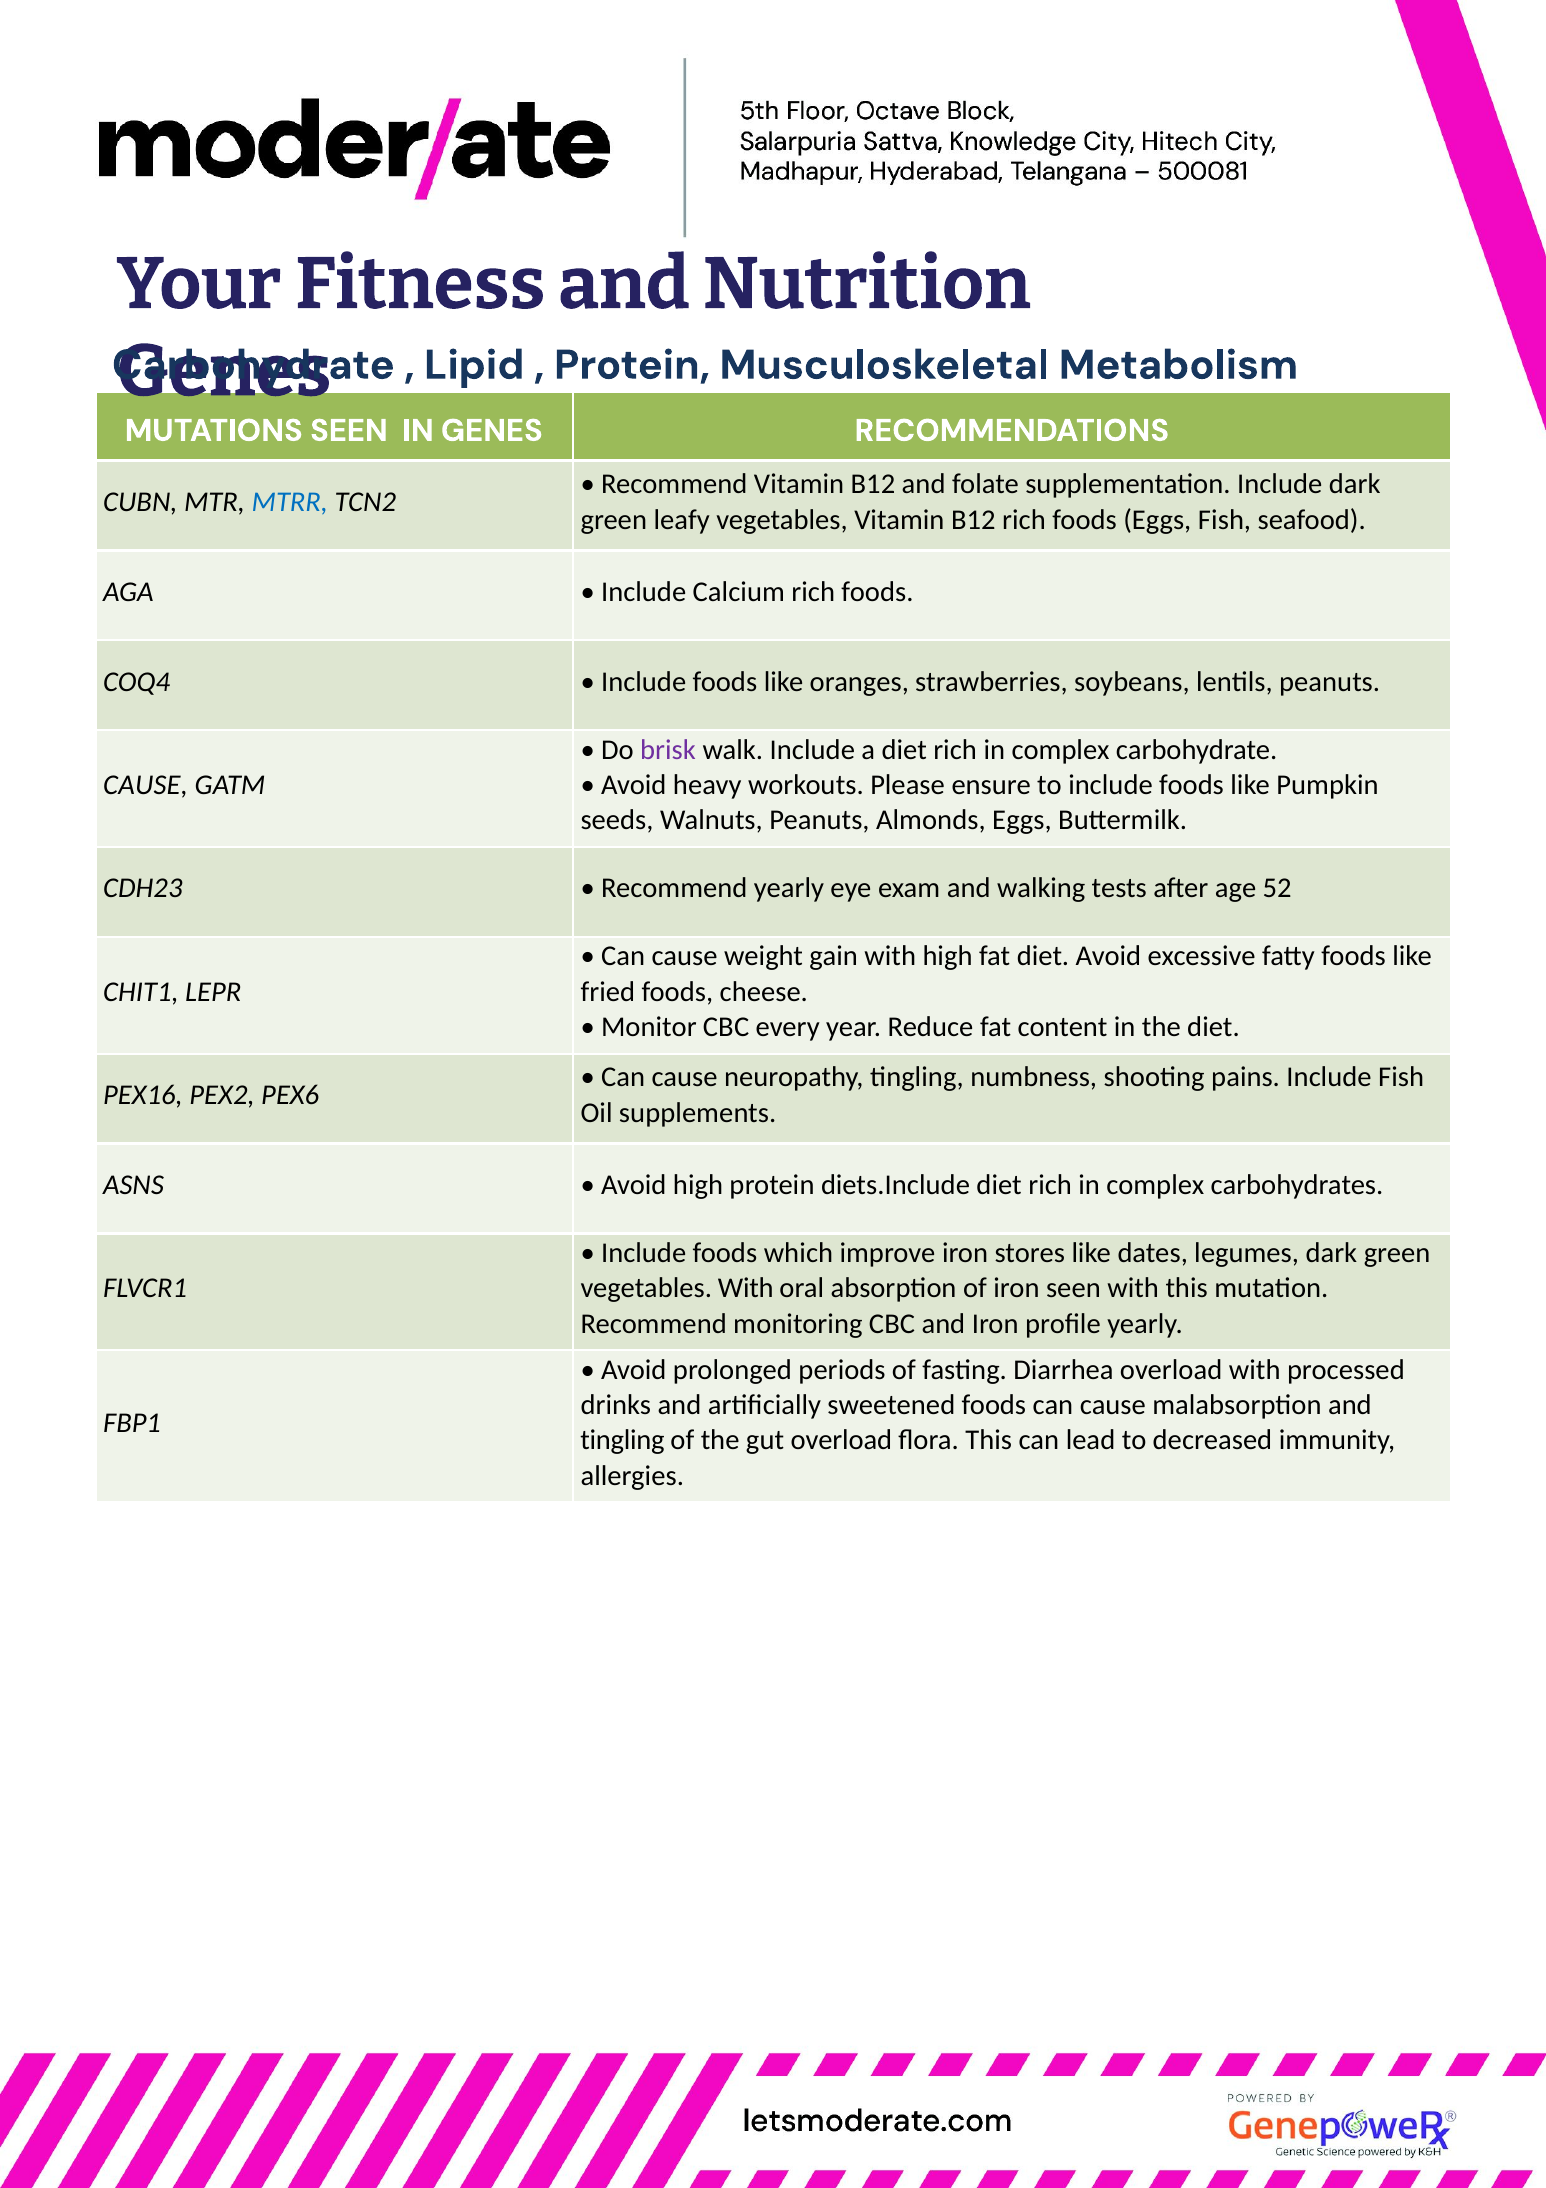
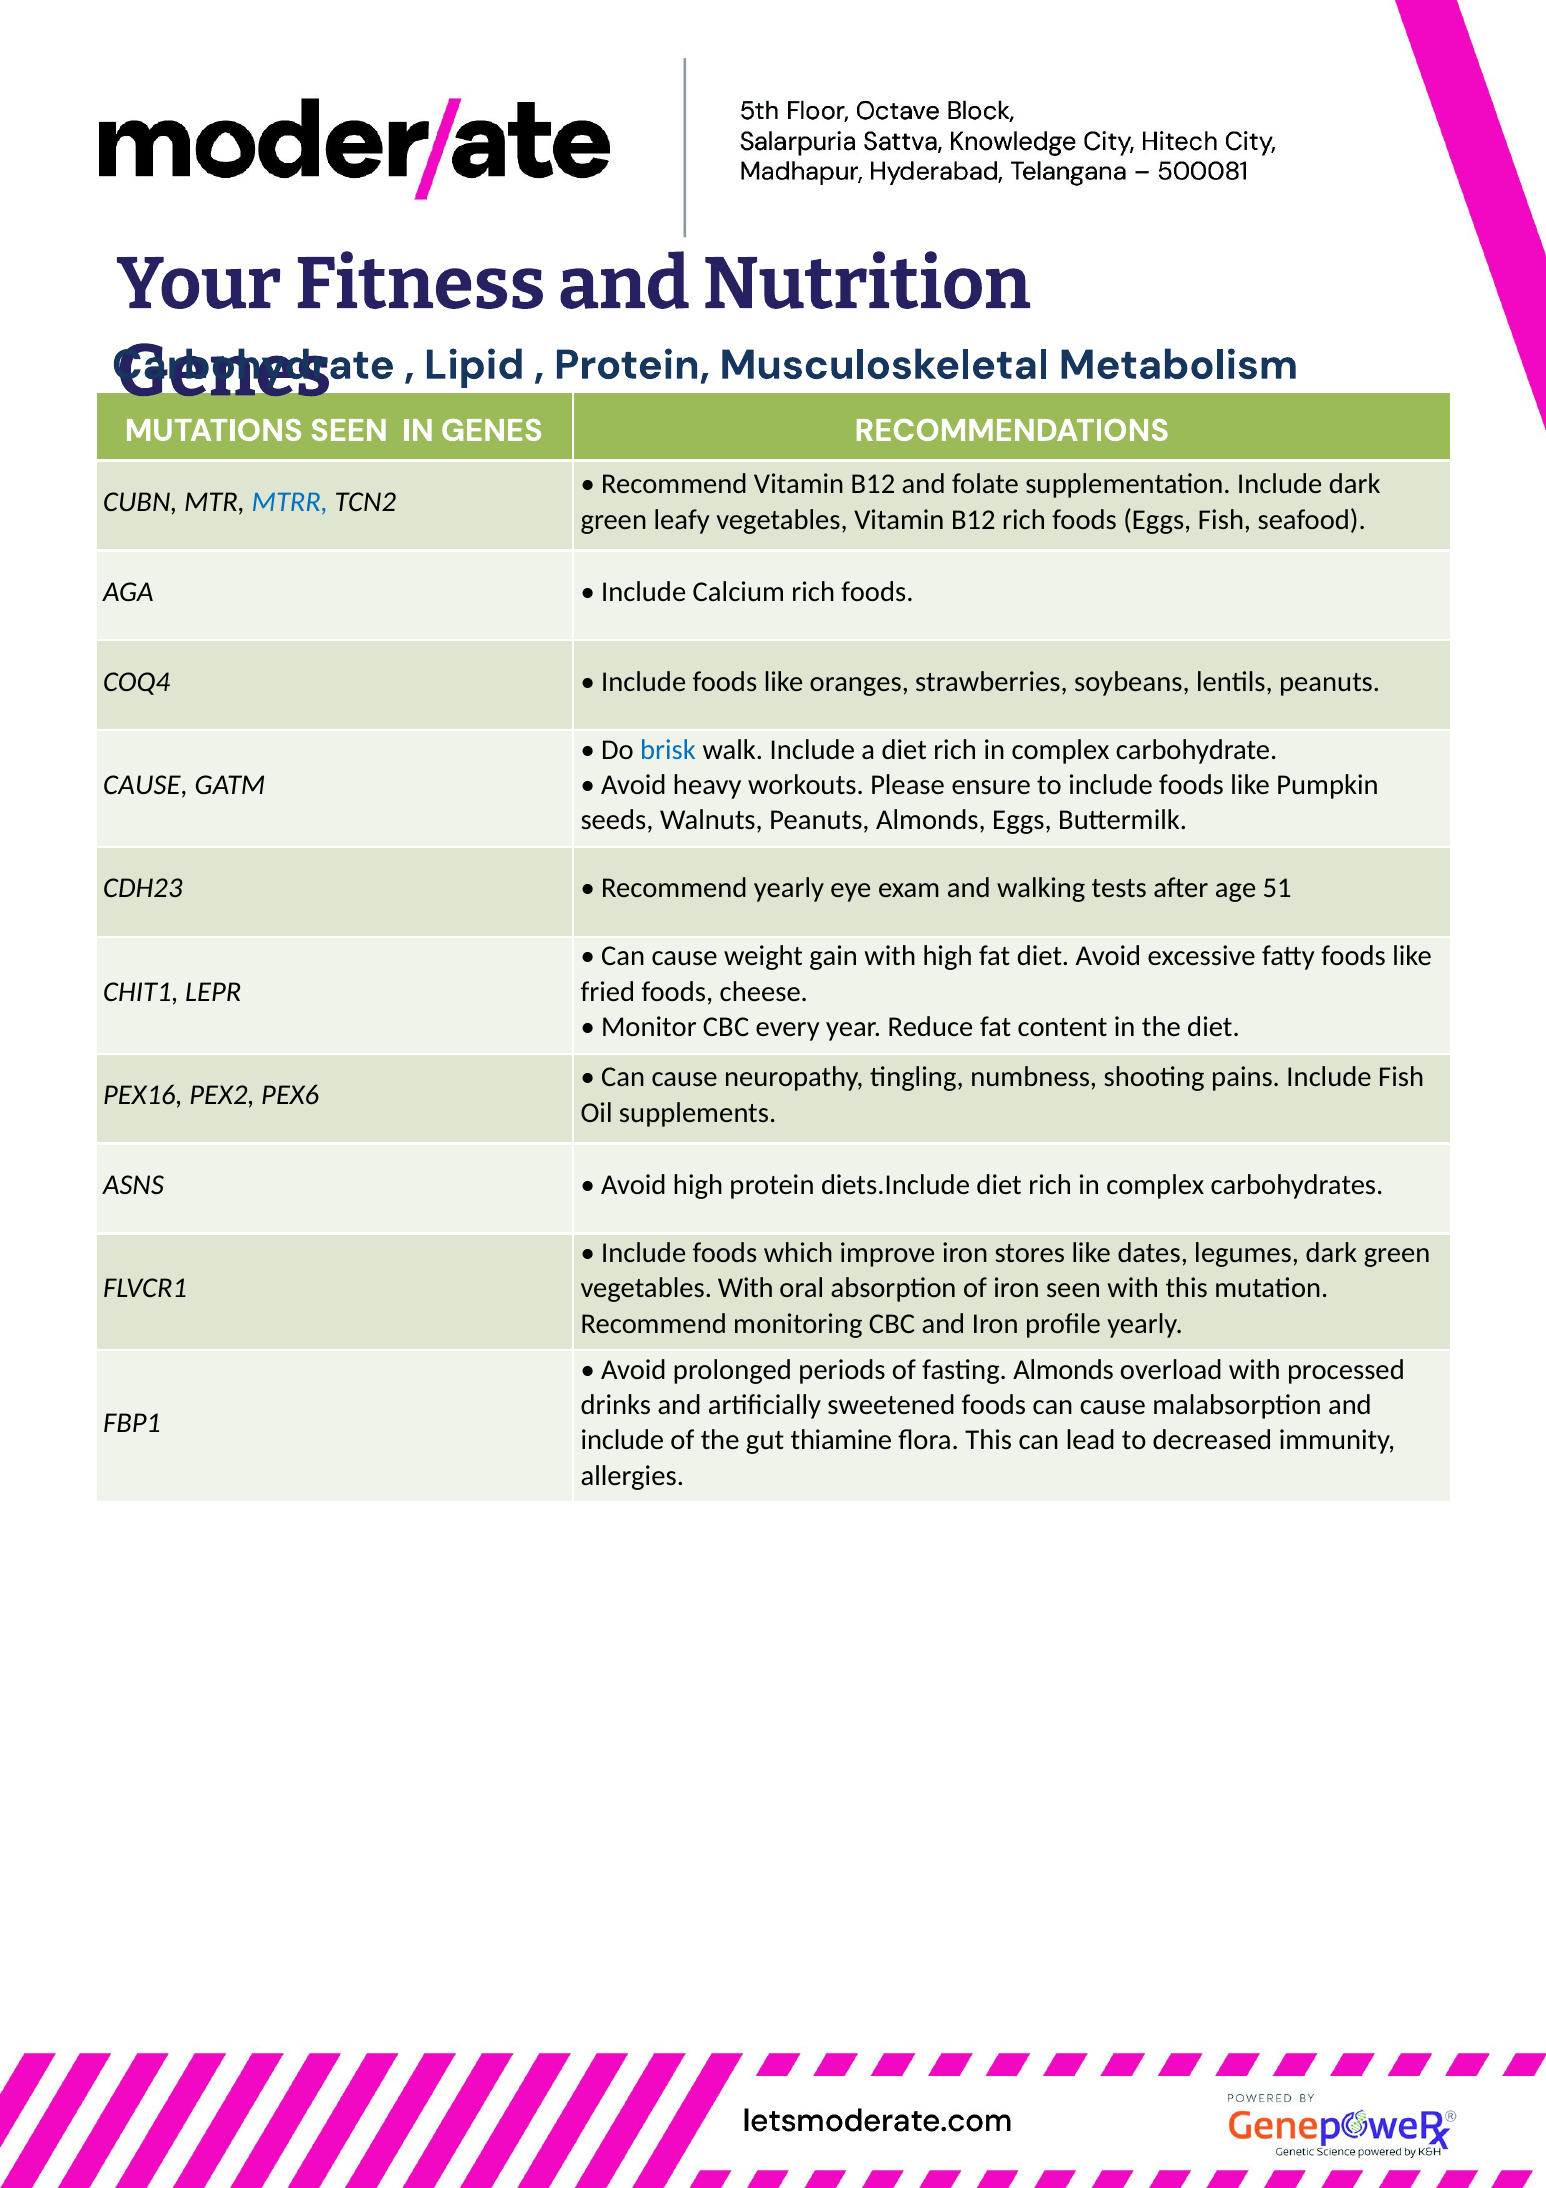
brisk colour: purple -> blue
52: 52 -> 51
fasting Diarrhea: Diarrhea -> Almonds
tingling at (622, 1440): tingling -> include
gut overload: overload -> thiamine
